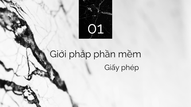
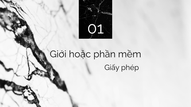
pháp: pháp -> hoặc
